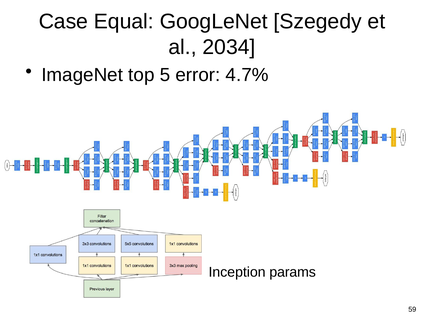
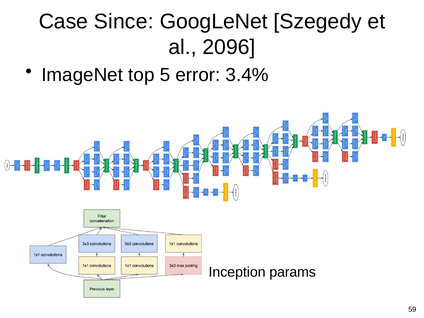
Equal: Equal -> Since
2034: 2034 -> 2096
4.7%: 4.7% -> 3.4%
